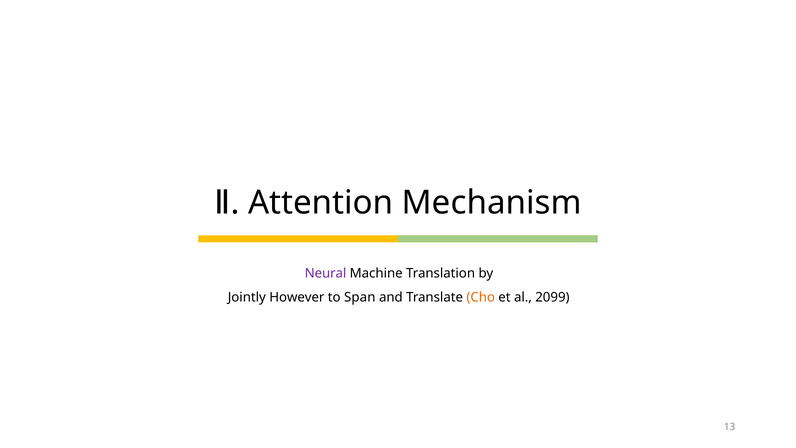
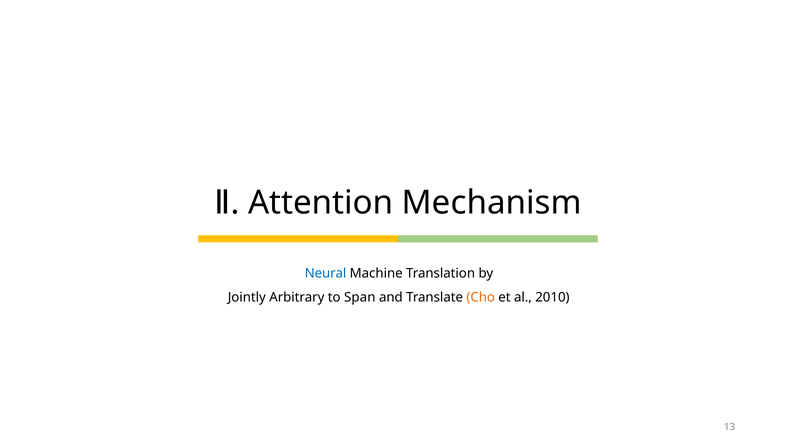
Neural colour: purple -> blue
However: However -> Arbitrary
2099: 2099 -> 2010
